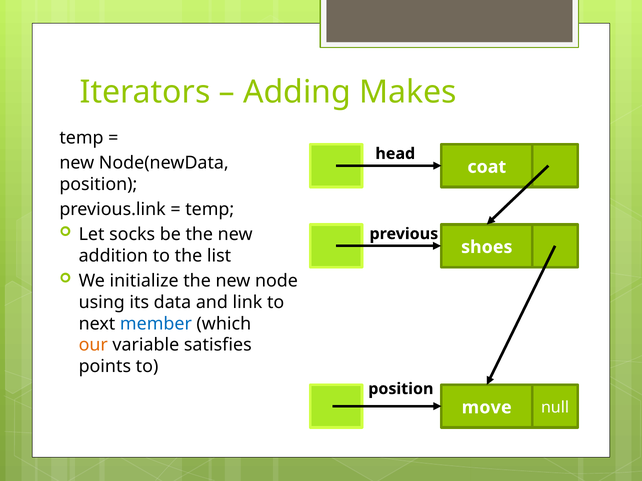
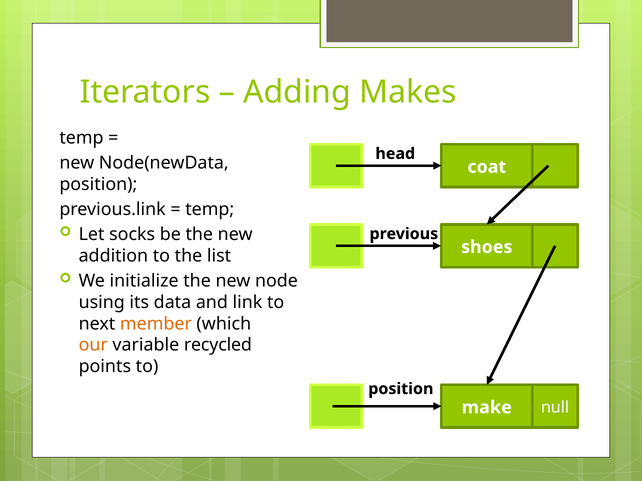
member colour: blue -> orange
satisfies: satisfies -> recycled
move: move -> make
